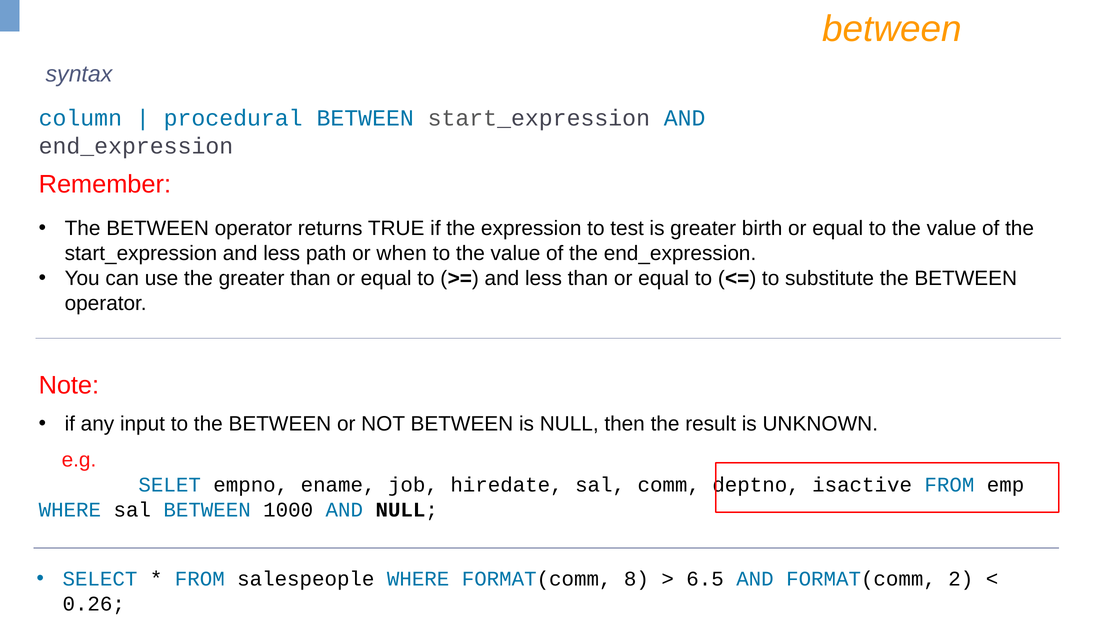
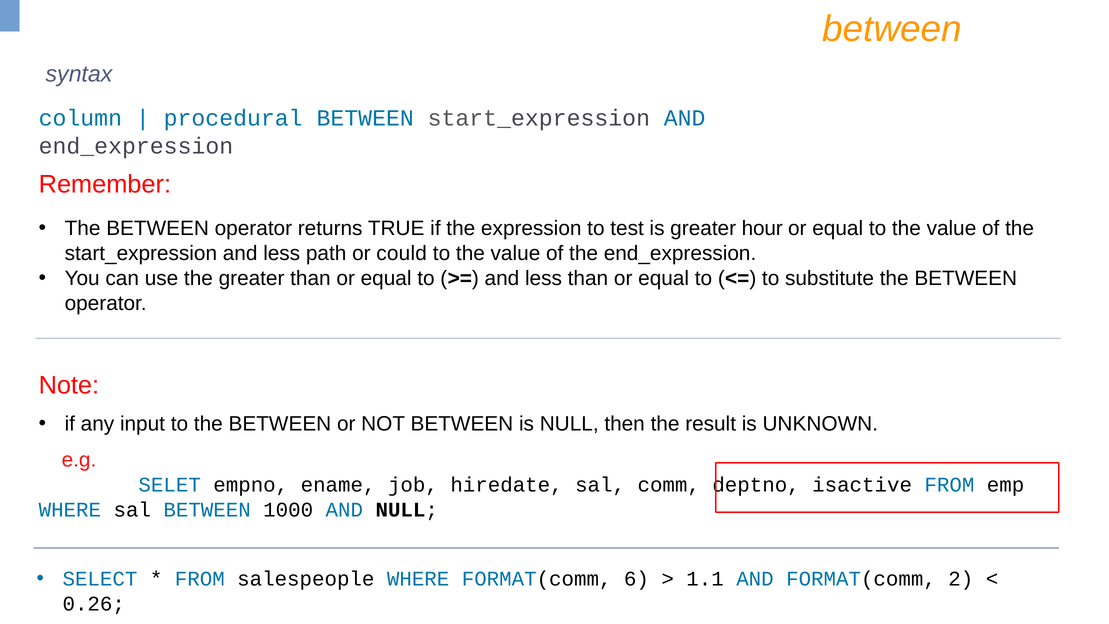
birth: birth -> hour
when: when -> could
8: 8 -> 6
6.5: 6.5 -> 1.1
